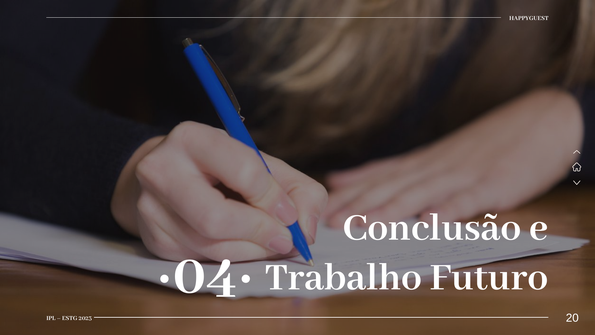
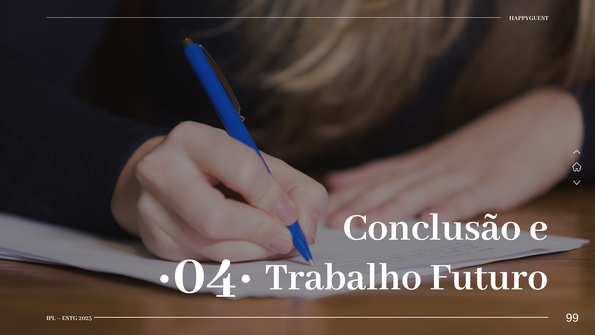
20: 20 -> 99
